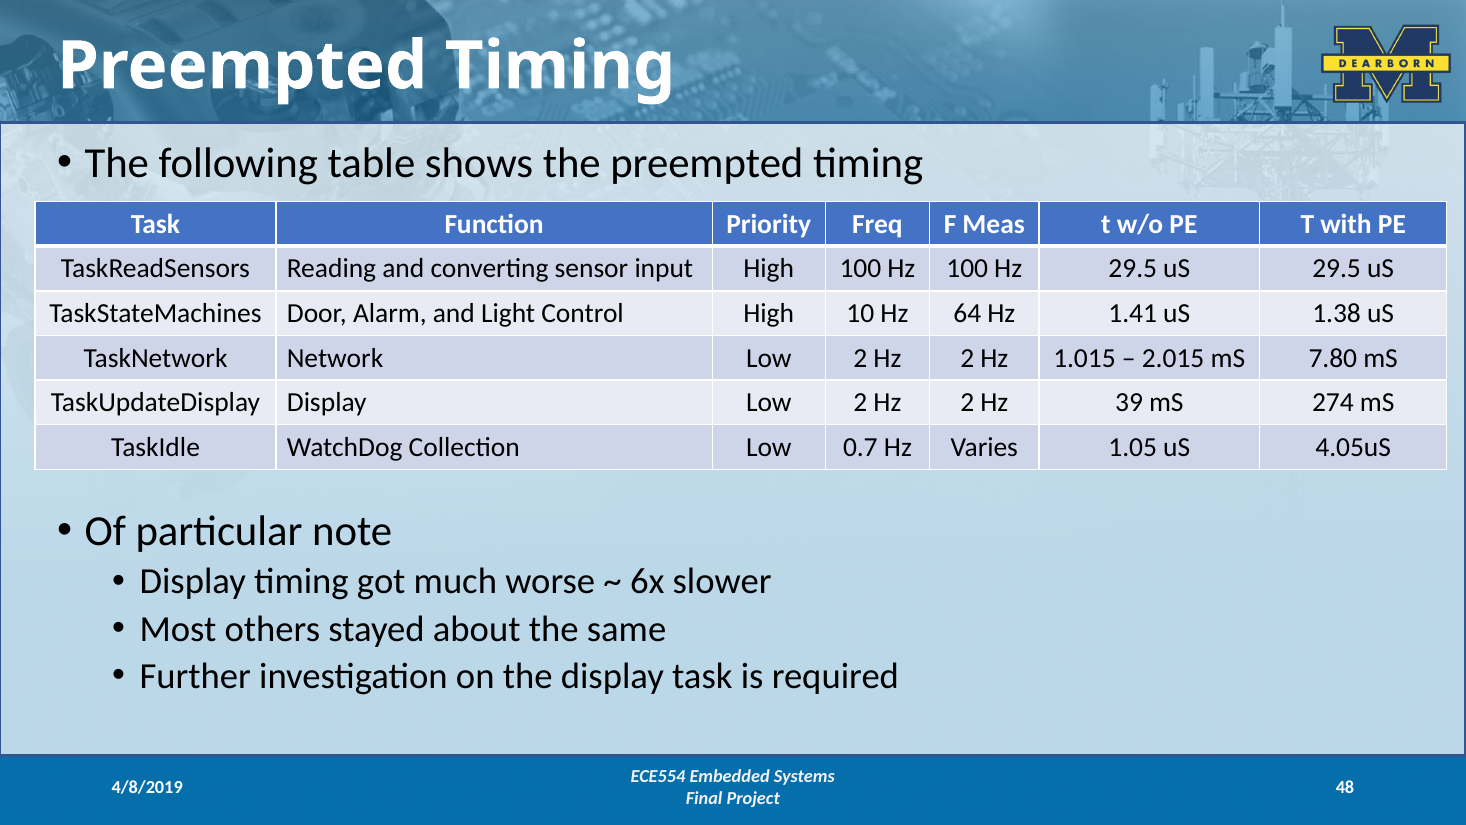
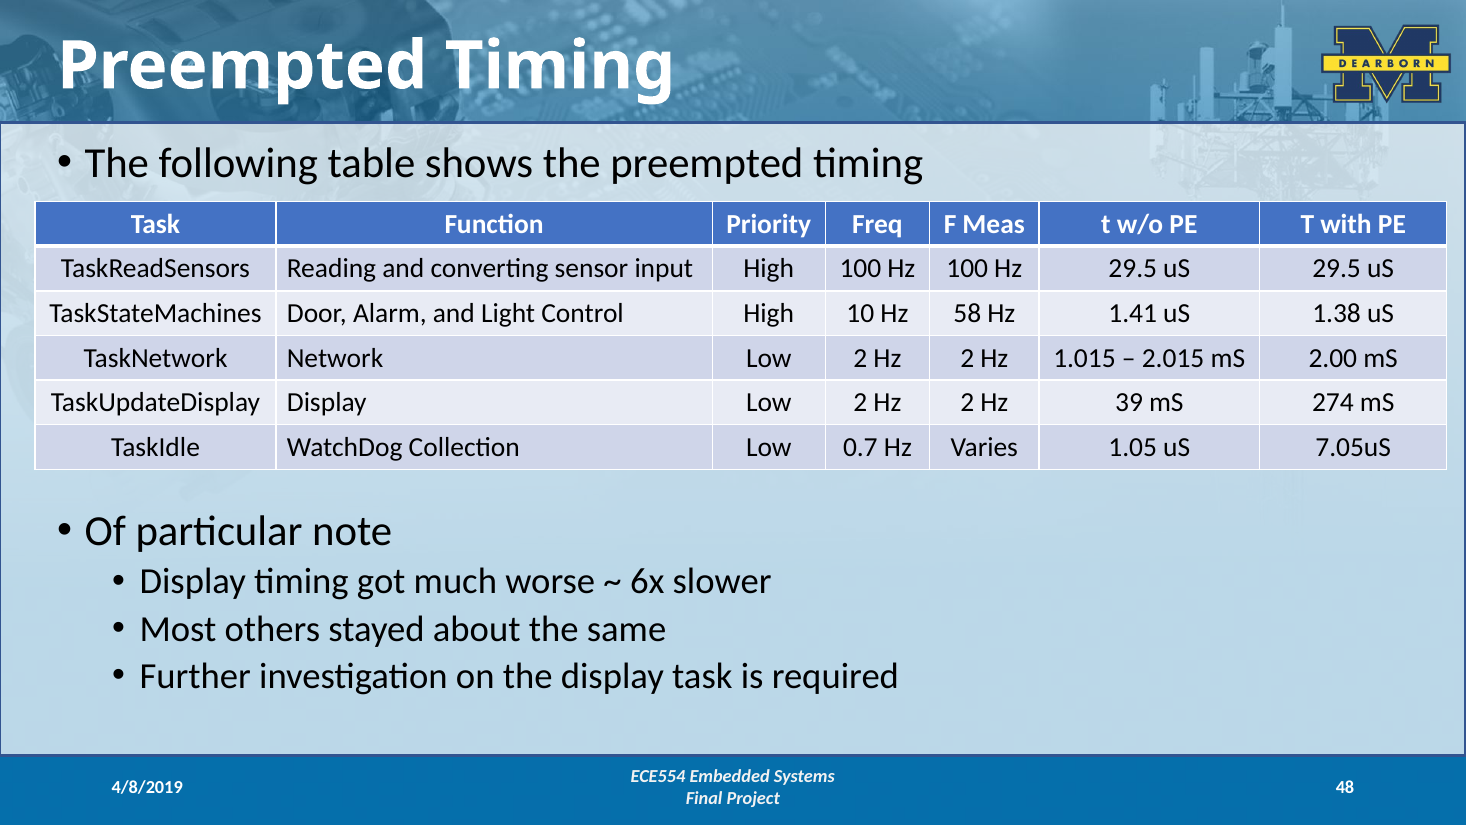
64: 64 -> 58
7.80: 7.80 -> 2.00
4.05uS: 4.05uS -> 7.05uS
